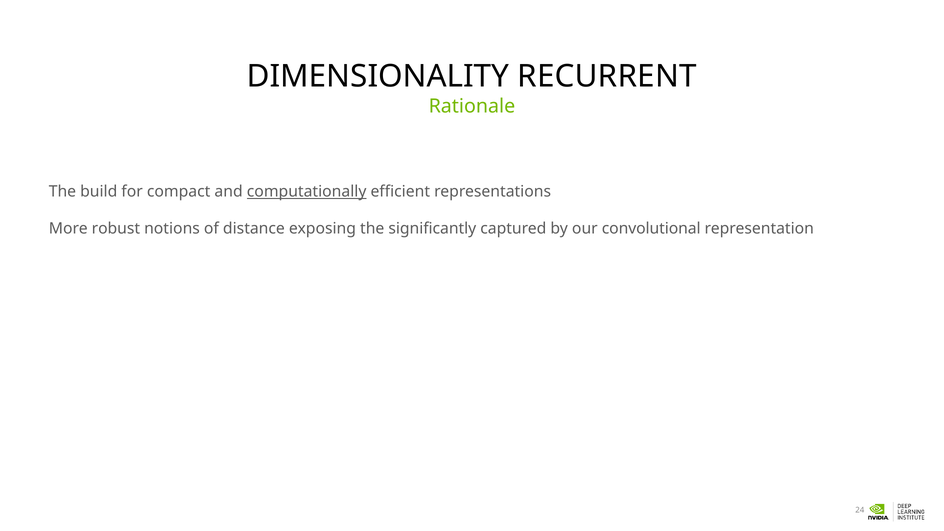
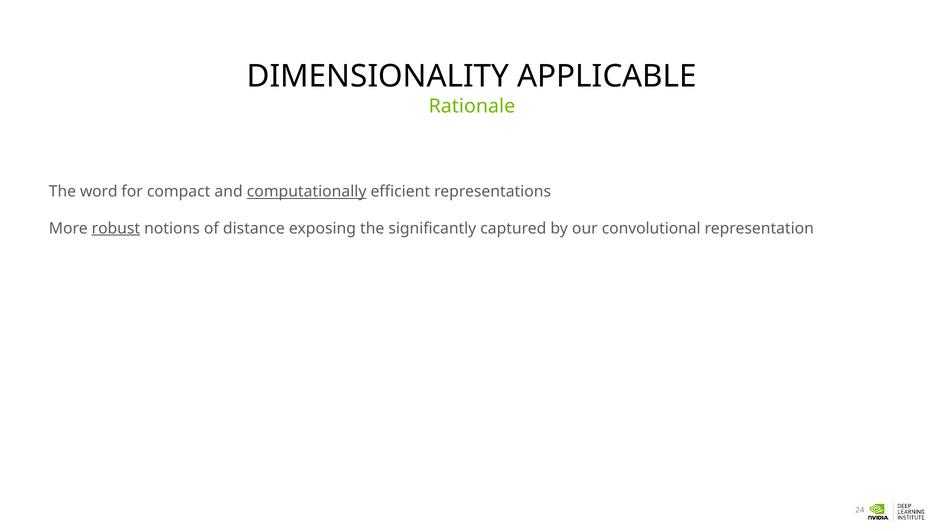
RECURRENT: RECURRENT -> APPLICABLE
build: build -> word
robust underline: none -> present
